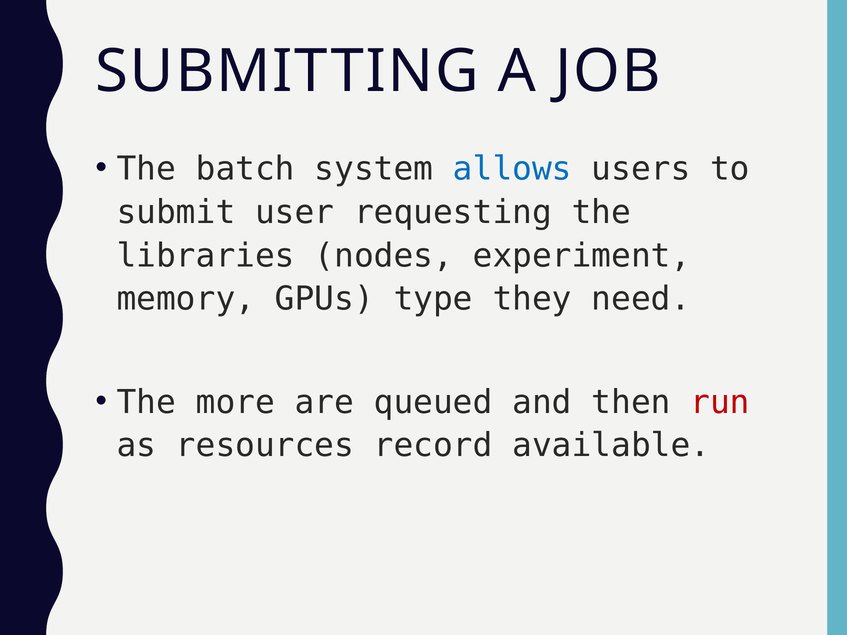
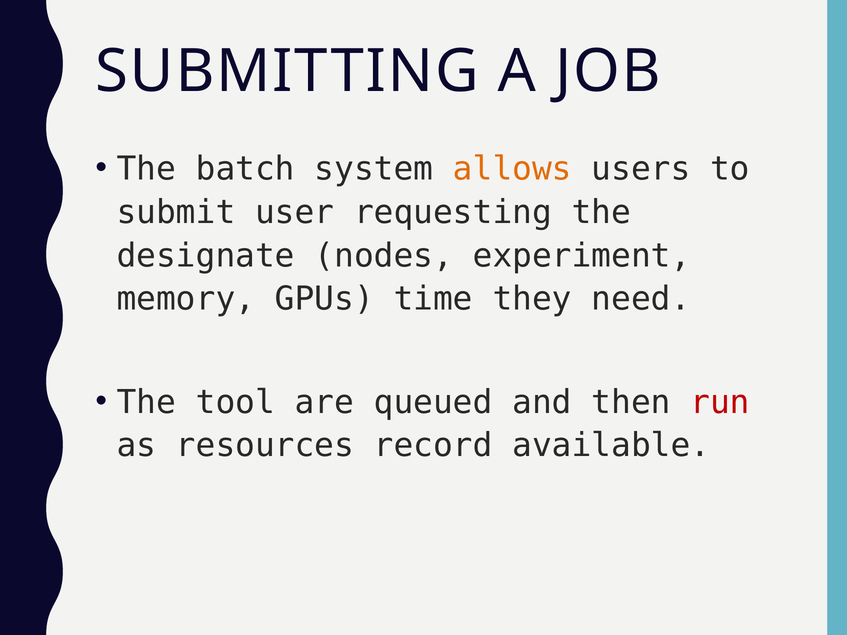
allows colour: blue -> orange
libraries: libraries -> designate
type: type -> time
more: more -> tool
